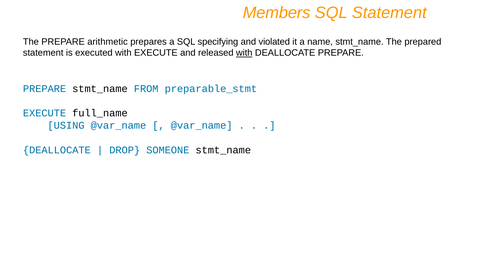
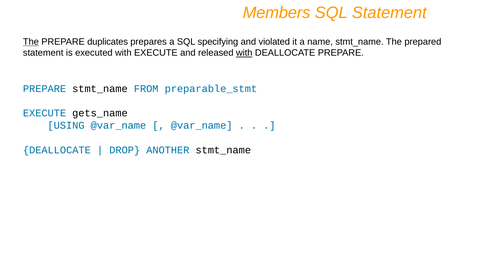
The at (31, 42) underline: none -> present
arithmetic: arithmetic -> duplicates
full_name: full_name -> gets_name
SOMEONE: SOMEONE -> ANOTHER
